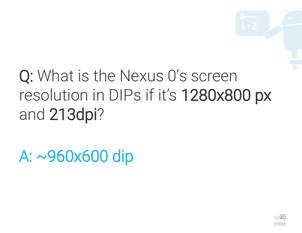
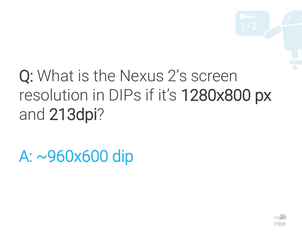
0’s: 0’s -> 2’s
